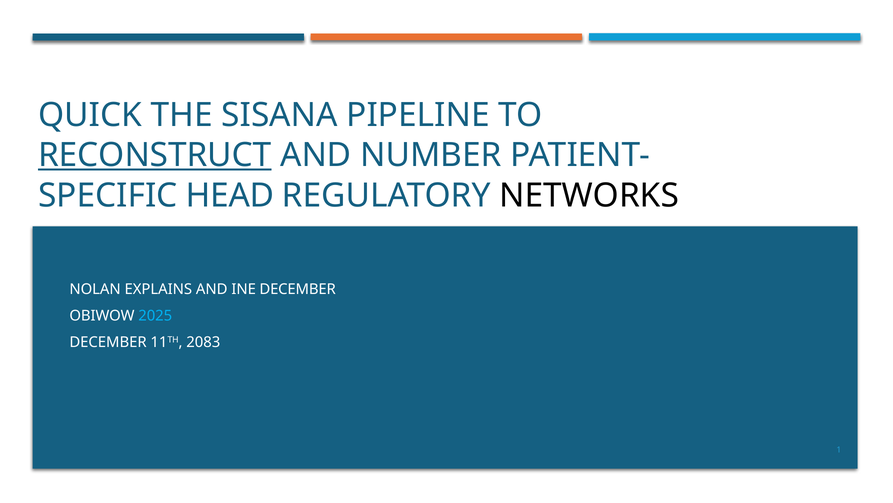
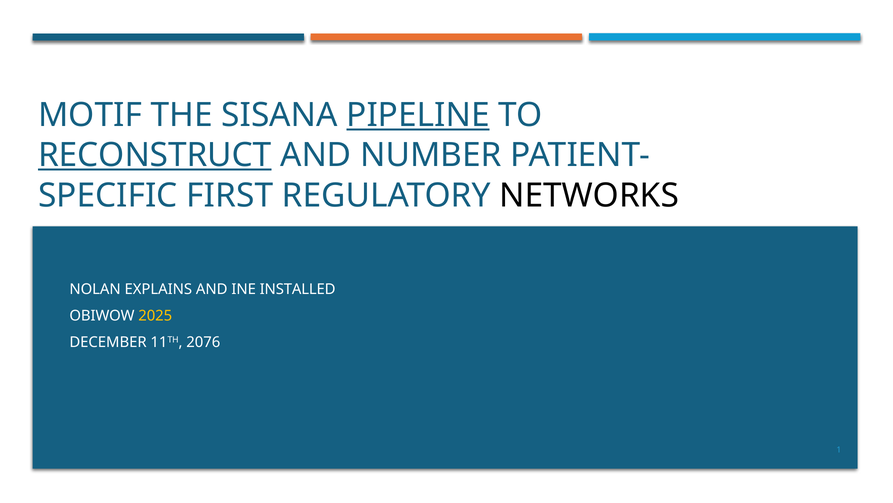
QUICK: QUICK -> MOTIF
PIPELINE underline: none -> present
HEAD: HEAD -> FIRST
INE DECEMBER: DECEMBER -> INSTALLED
2025 colour: light blue -> yellow
2083: 2083 -> 2076
